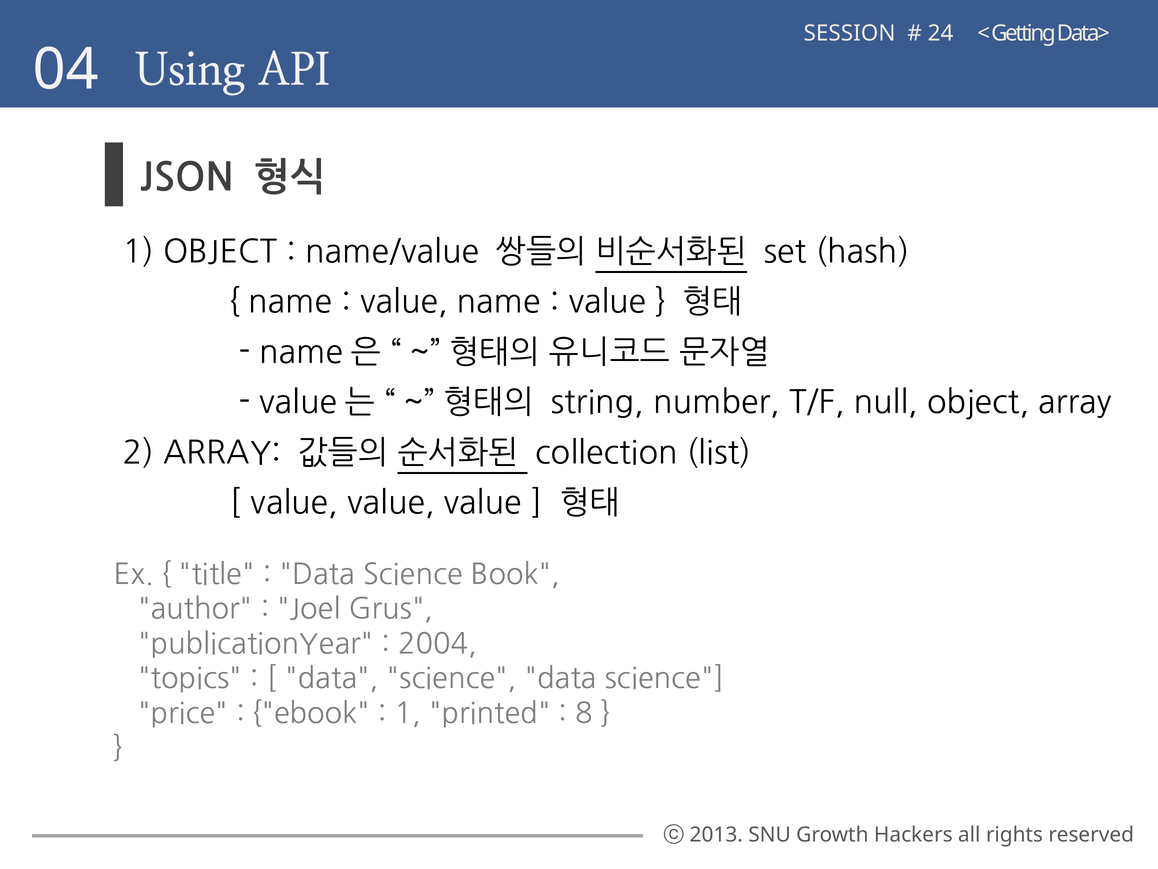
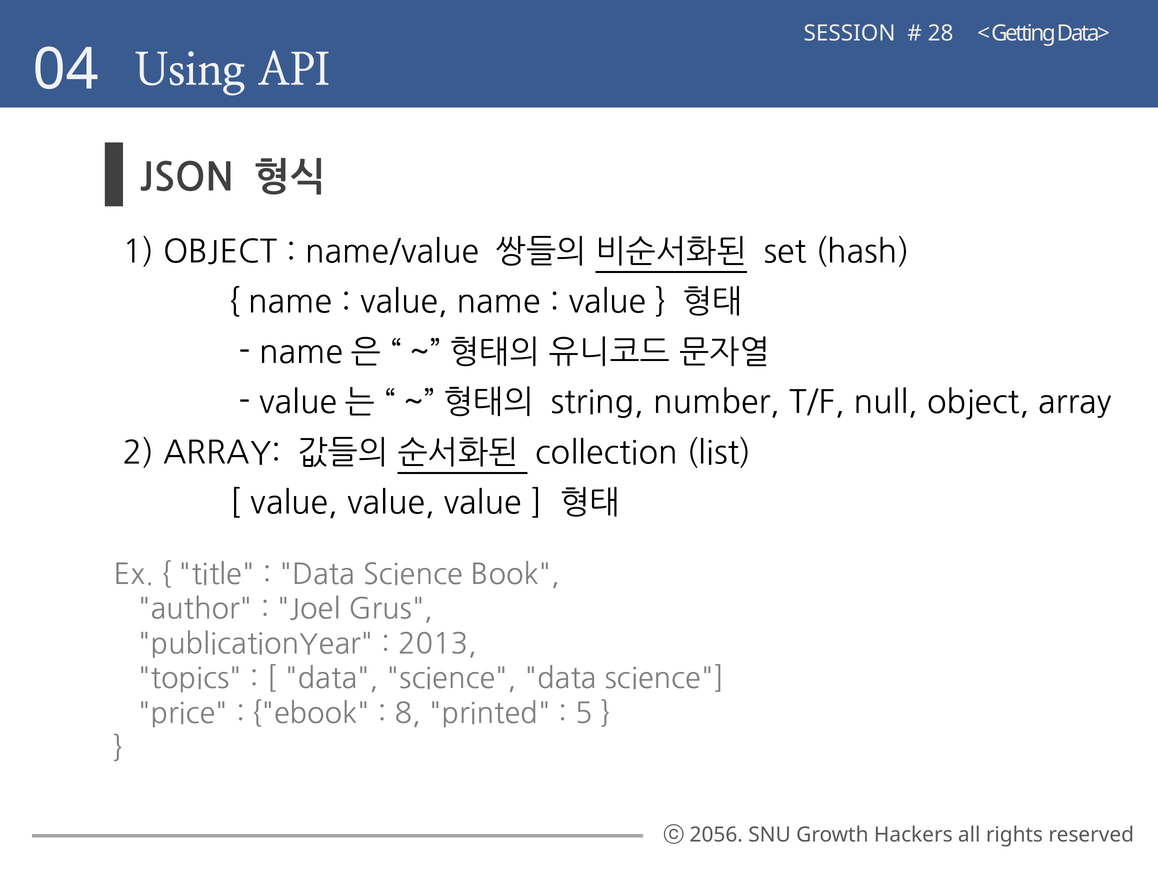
24: 24 -> 28
2004: 2004 -> 2013
1 at (408, 713): 1 -> 8
8: 8 -> 5
2013: 2013 -> 2056
